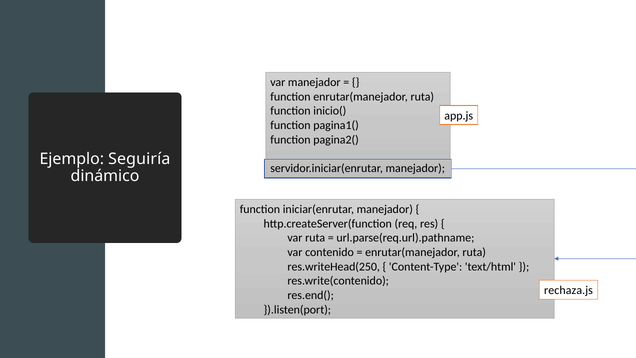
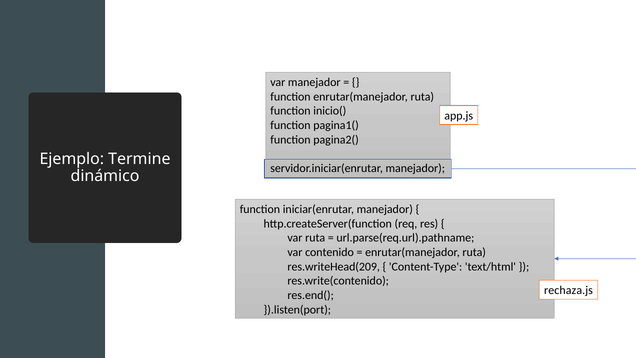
Seguiría: Seguiría -> Termine
res.writeHead(250: res.writeHead(250 -> res.writeHead(209
